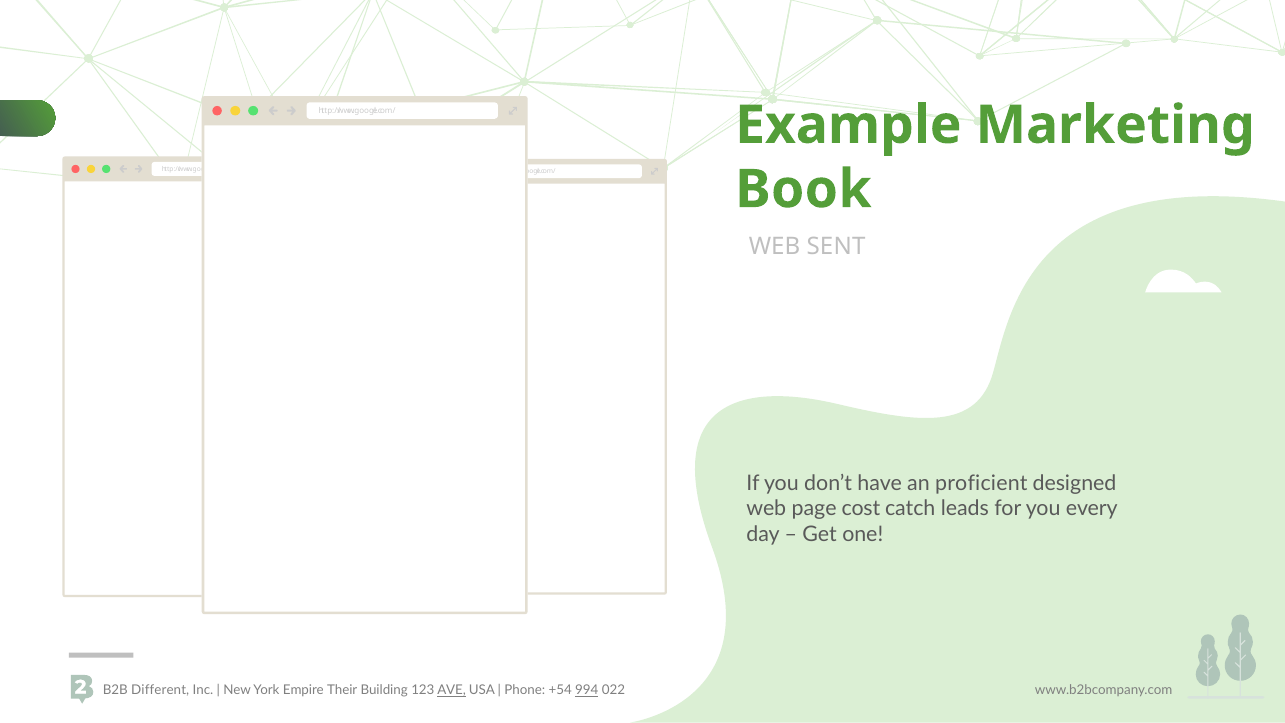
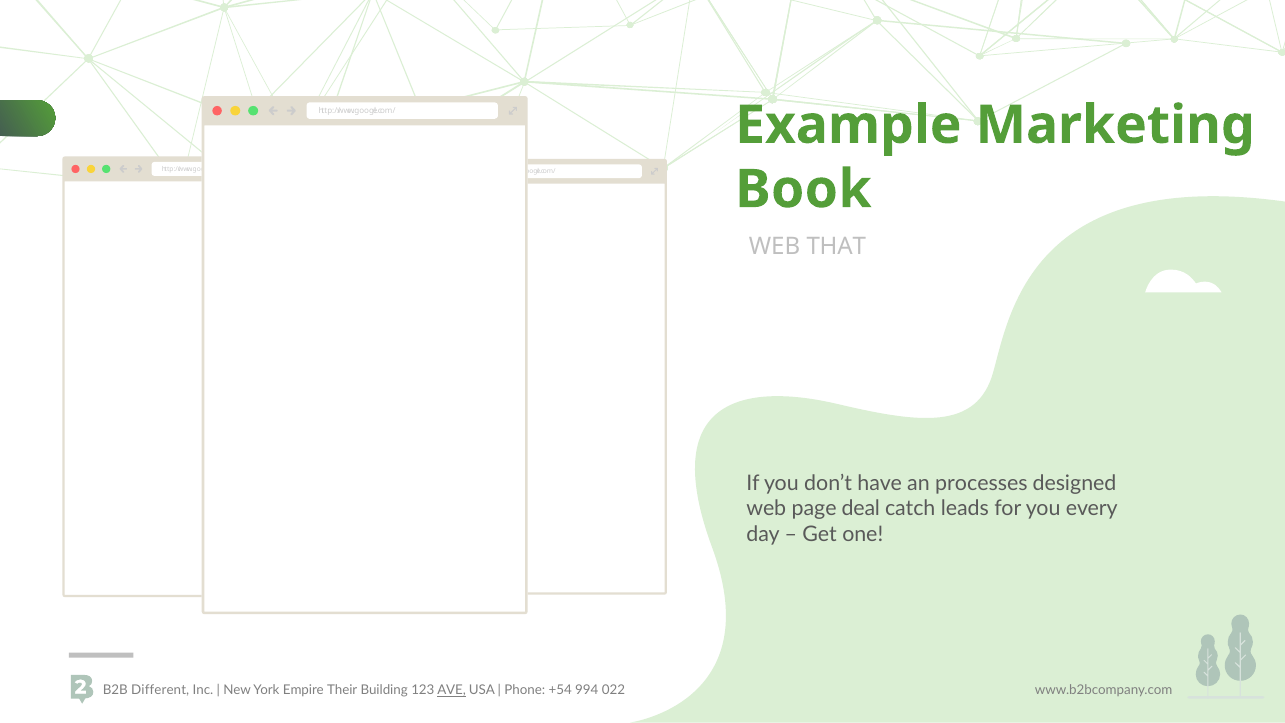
SENT: SENT -> THAT
proficient: proficient -> processes
cost: cost -> deal
994 underline: present -> none
